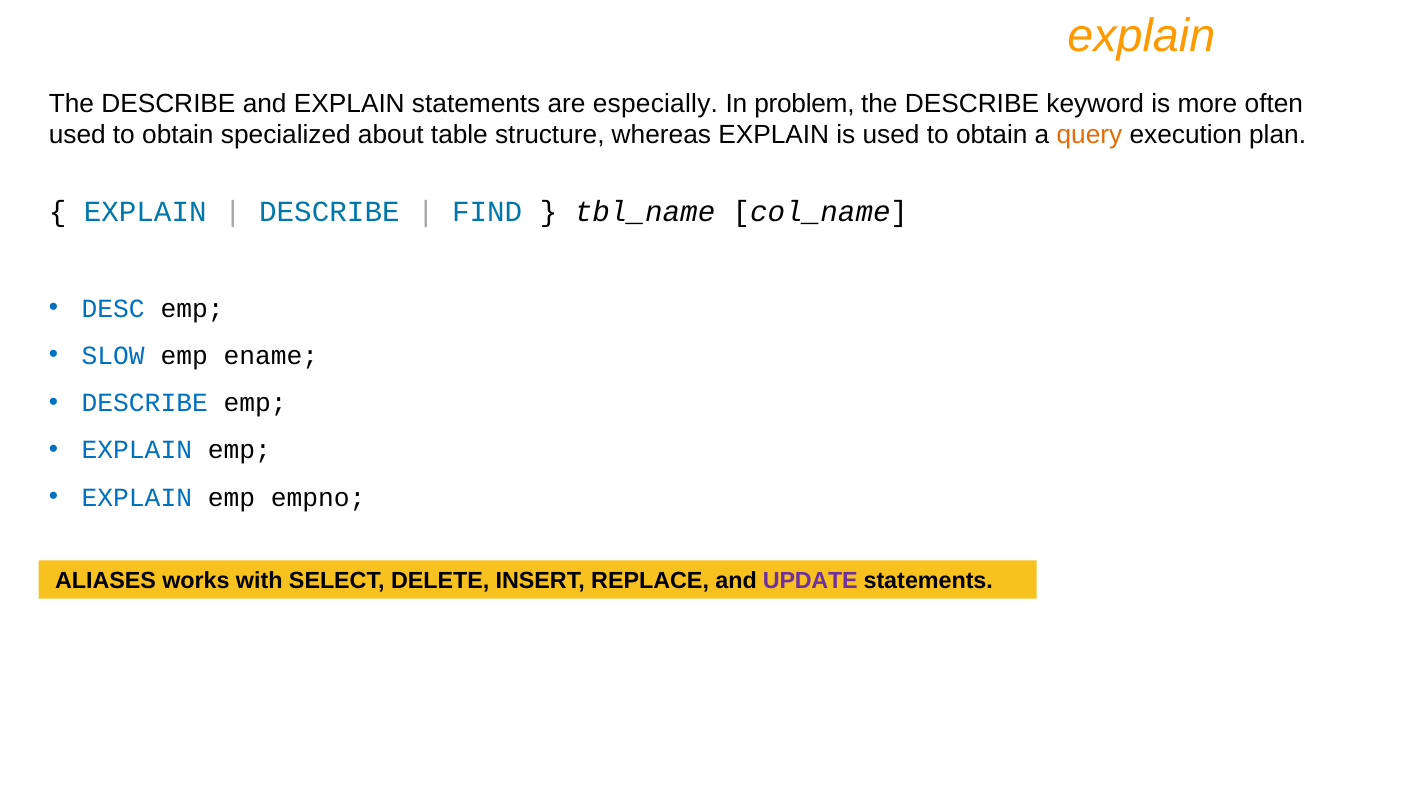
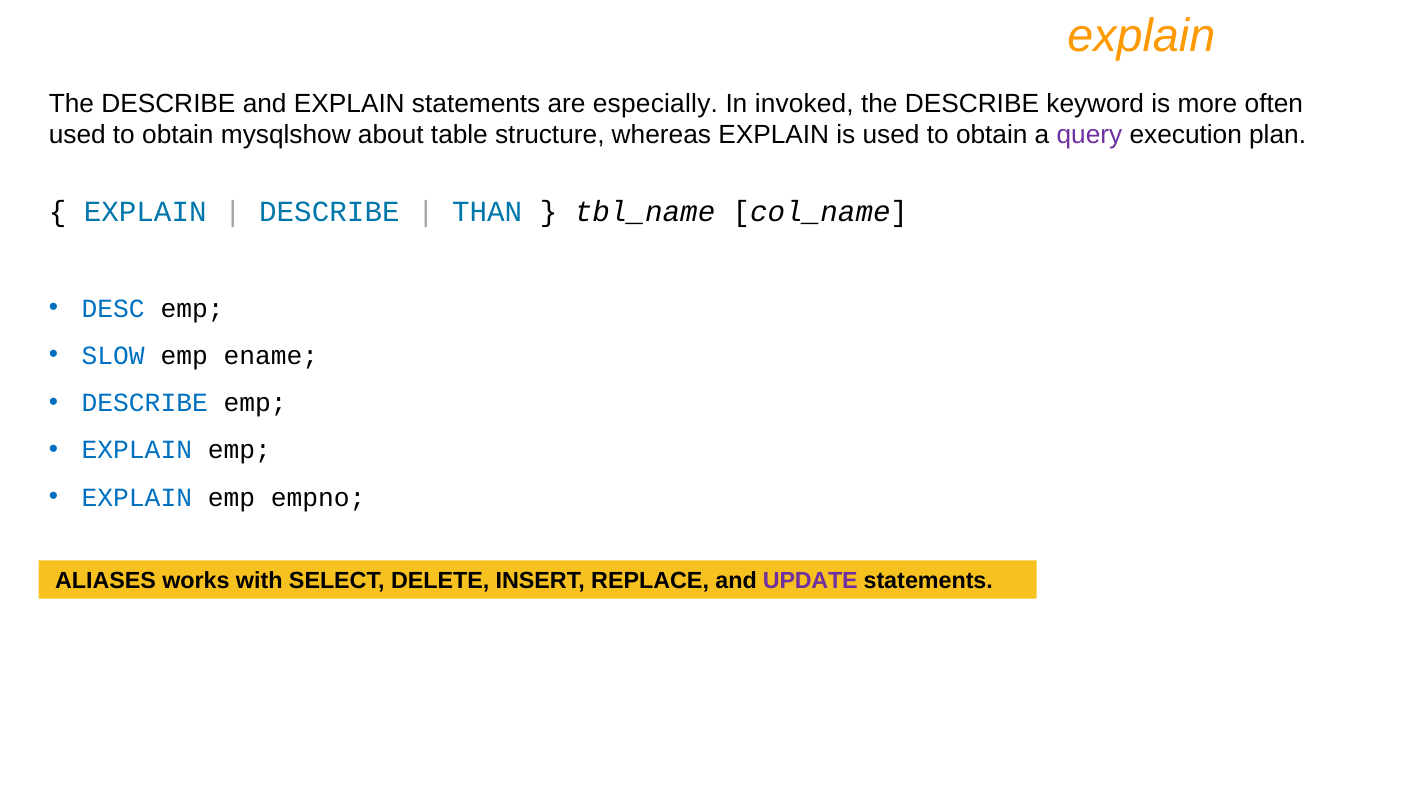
problem: problem -> invoked
specialized: specialized -> mysqlshow
query colour: orange -> purple
FIND: FIND -> THAN
